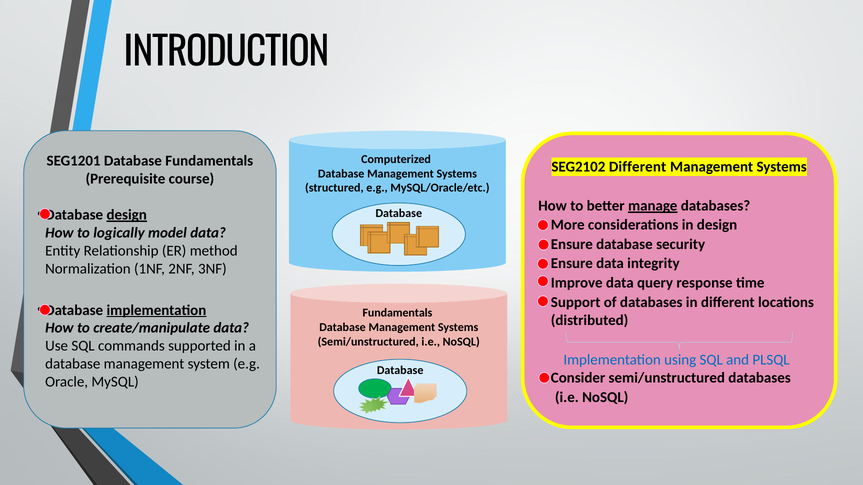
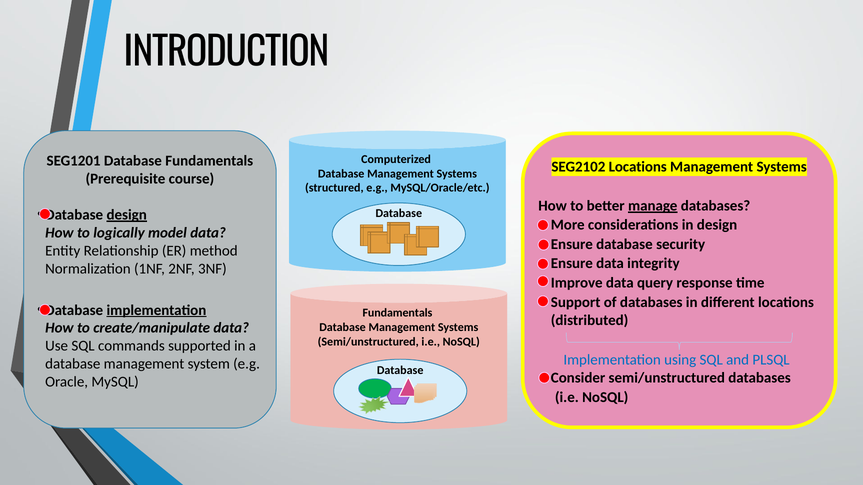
SEG2102 Different: Different -> Locations
